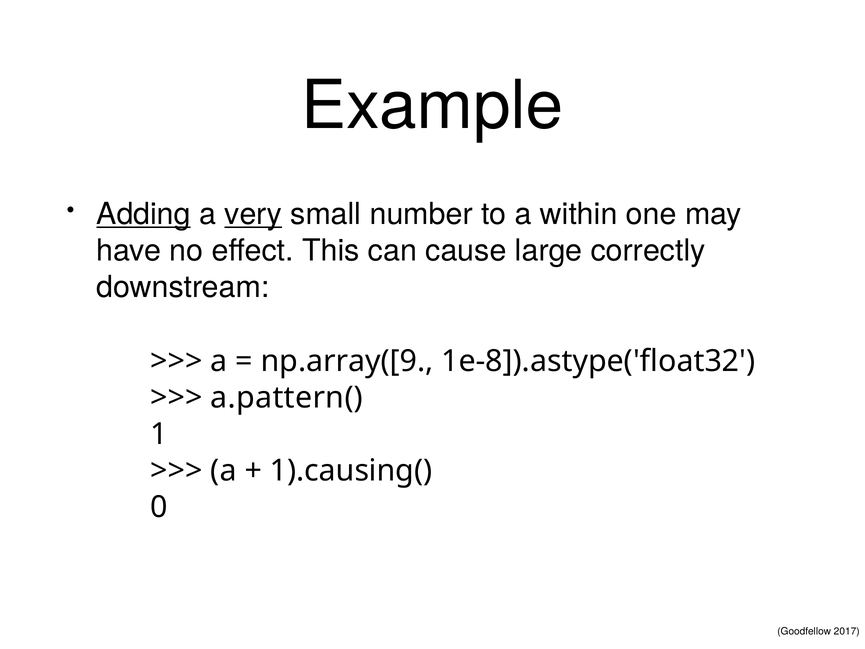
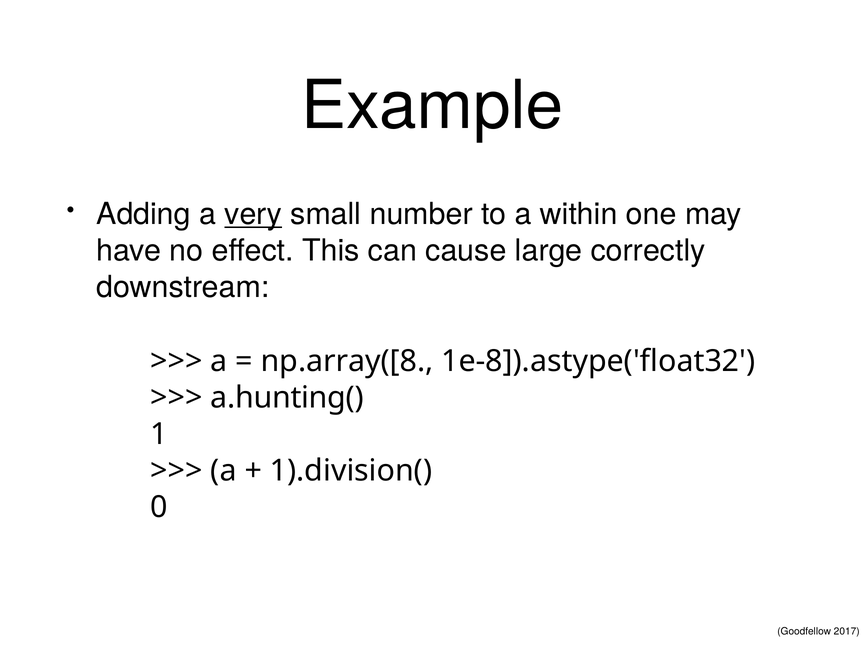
Adding underline: present -> none
np.array([9: np.array([9 -> np.array([8
a.pattern(: a.pattern( -> a.hunting(
1).causing(: 1).causing( -> 1).division(
